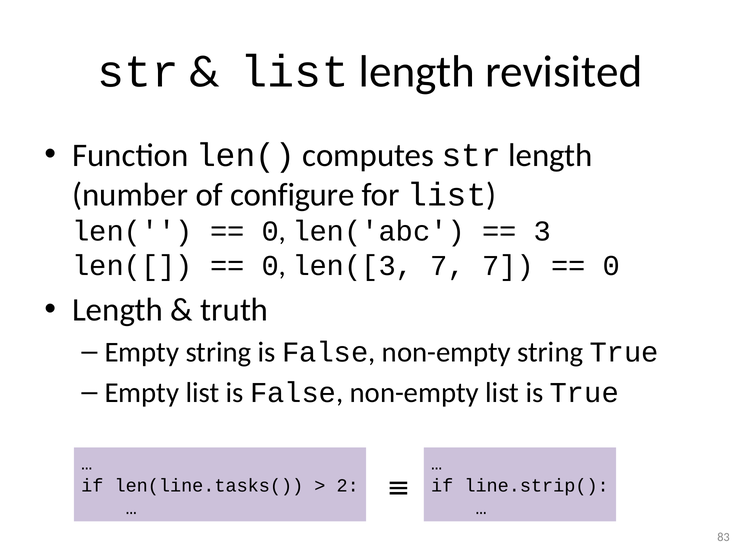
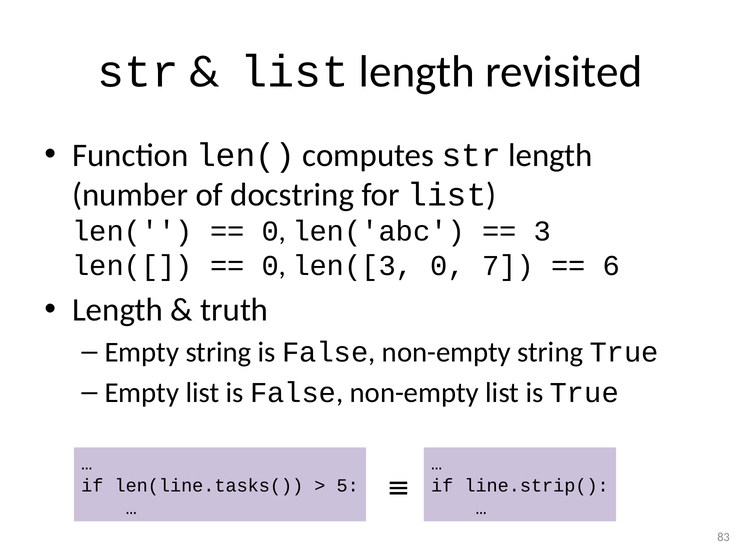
configure: configure -> docstring
len([3 7: 7 -> 0
0 at (611, 266): 0 -> 6
2: 2 -> 5
